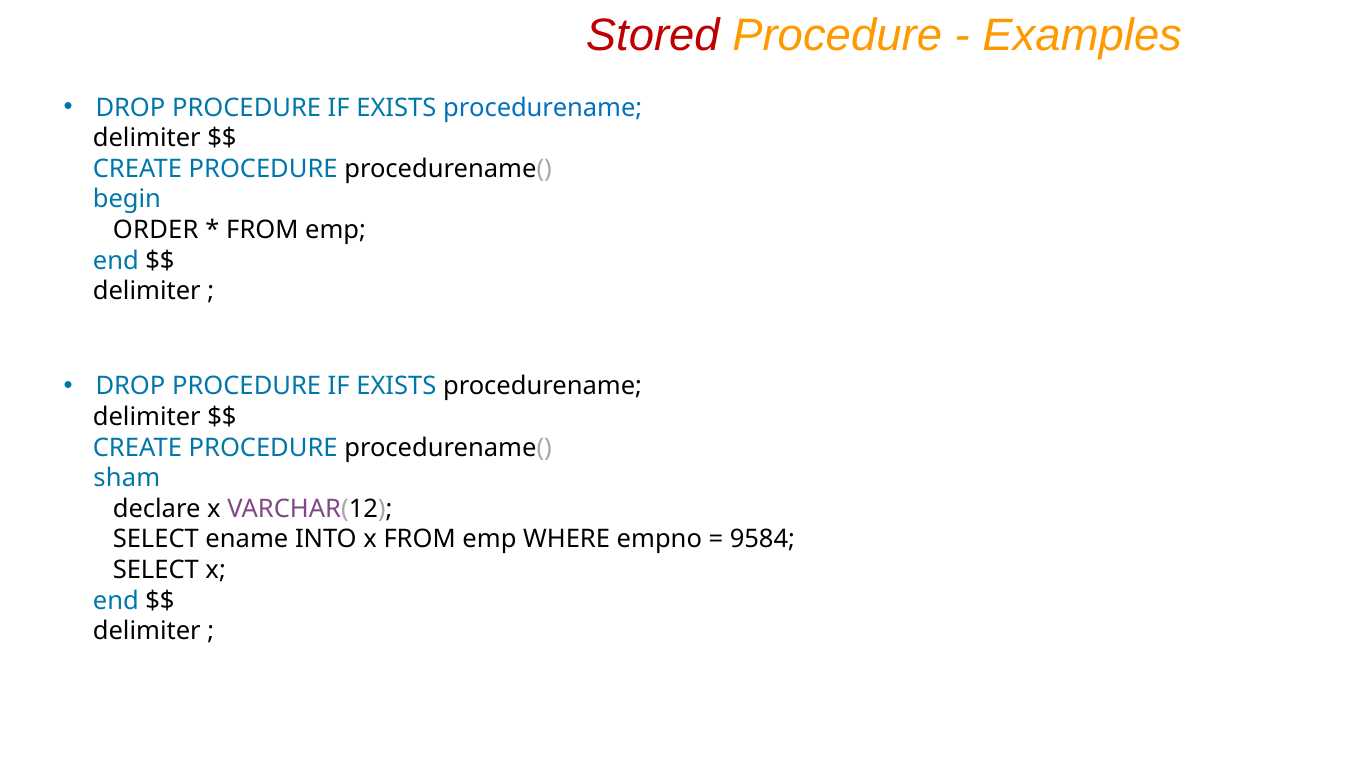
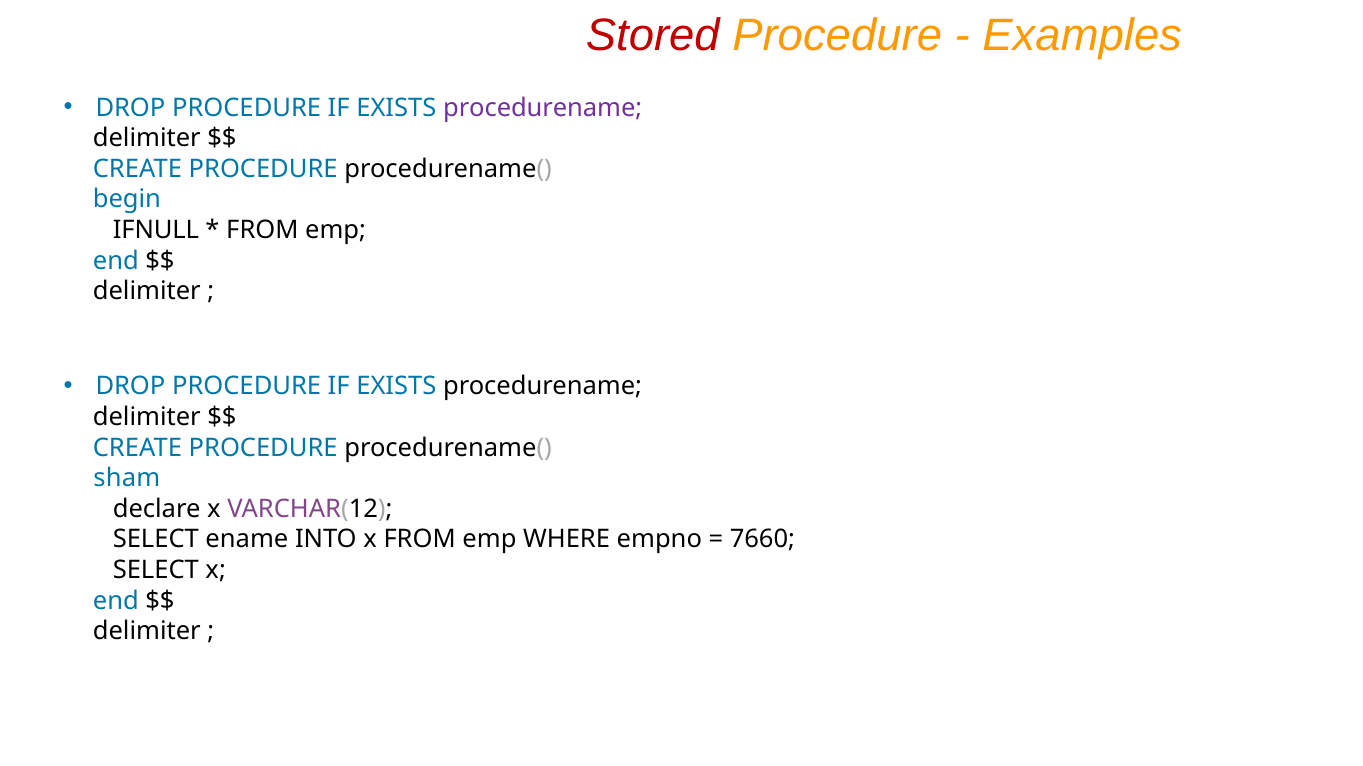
procedurename at (543, 108) colour: blue -> purple
ORDER: ORDER -> IFNULL
9584: 9584 -> 7660
